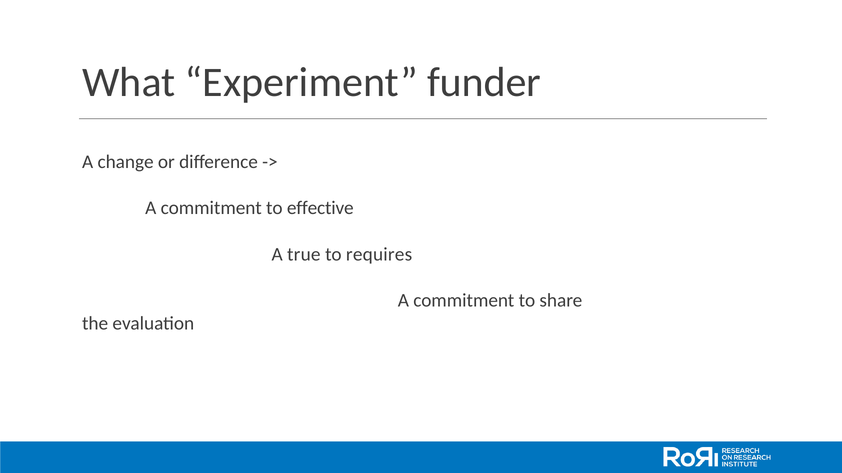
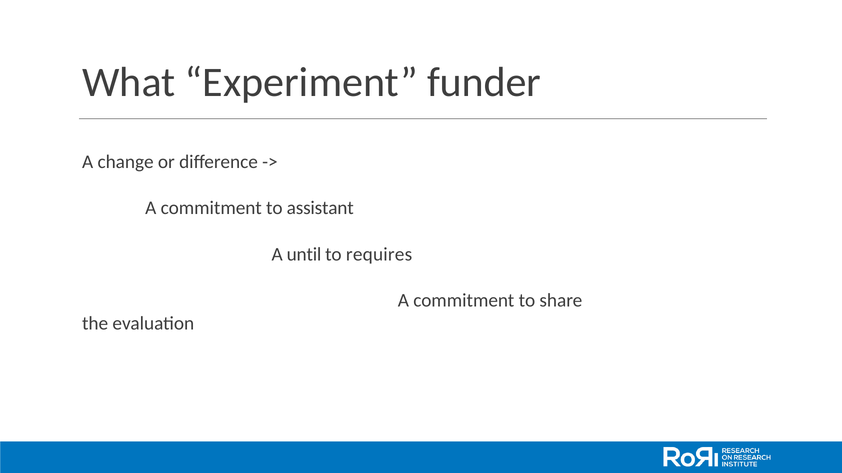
effective: effective -> assistant
true: true -> until
